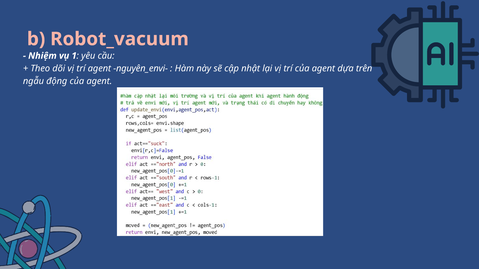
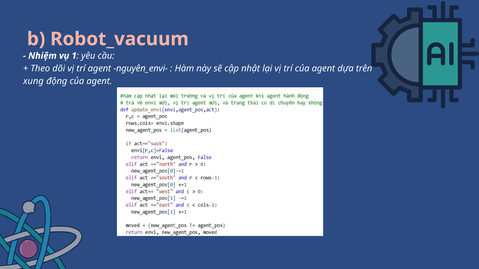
ngẫu: ngẫu -> xung
